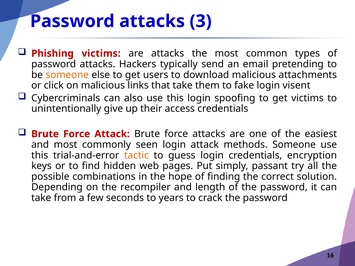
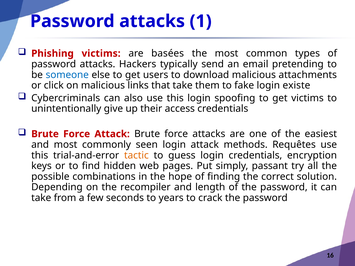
3: 3 -> 1
are attacks: attacks -> basées
someone at (67, 75) colour: orange -> blue
visent: visent -> existe
methods Someone: Someone -> Requêtes
